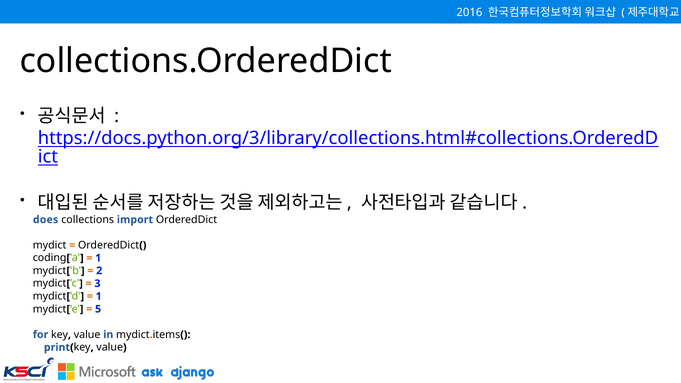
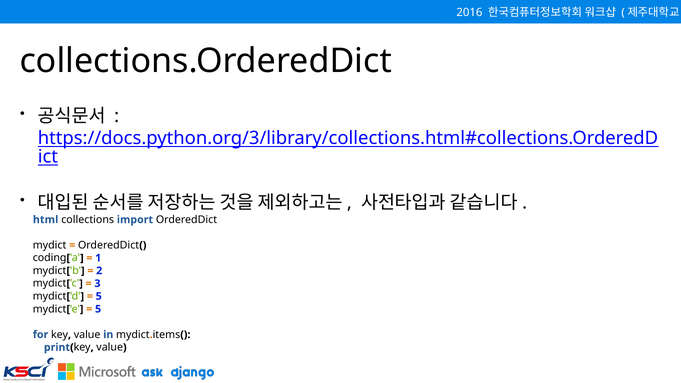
does: does -> html
1 at (99, 296): 1 -> 5
